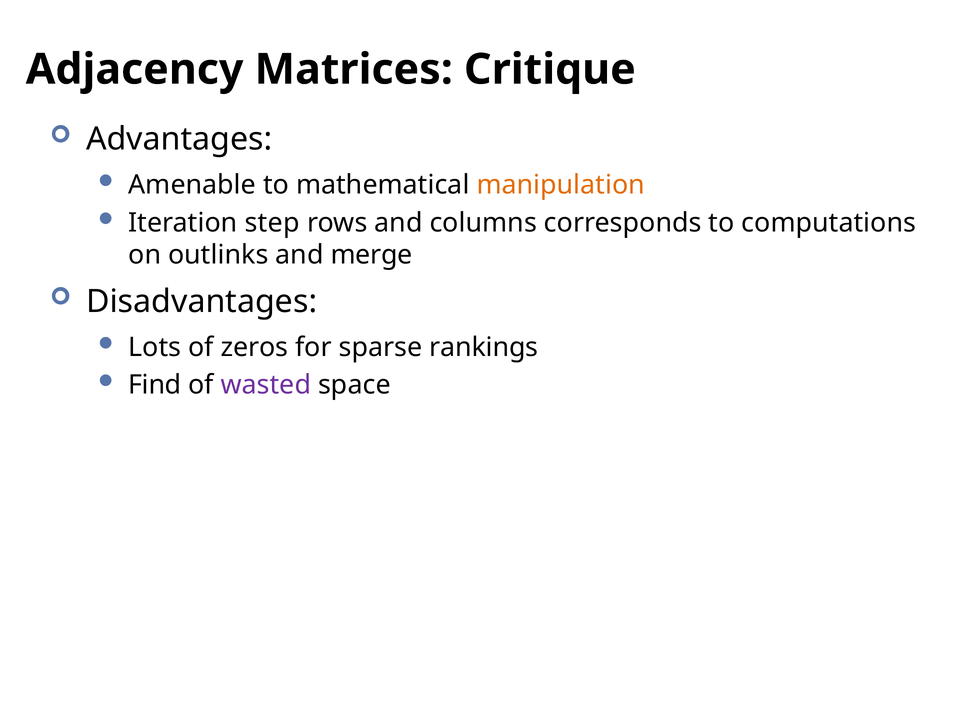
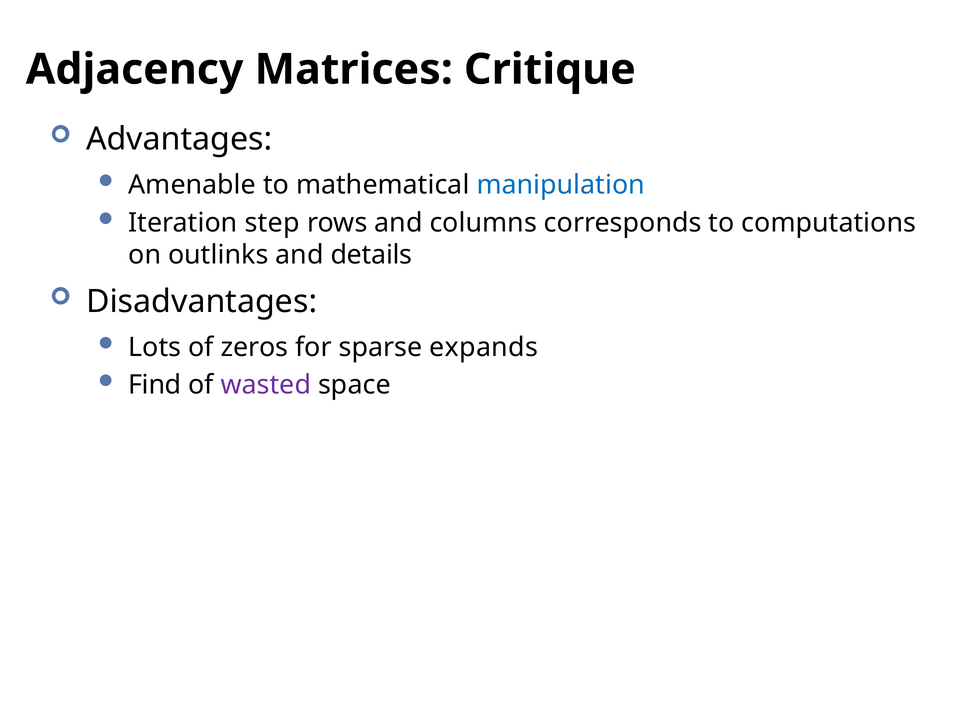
manipulation colour: orange -> blue
merge: merge -> details
rankings: rankings -> expands
